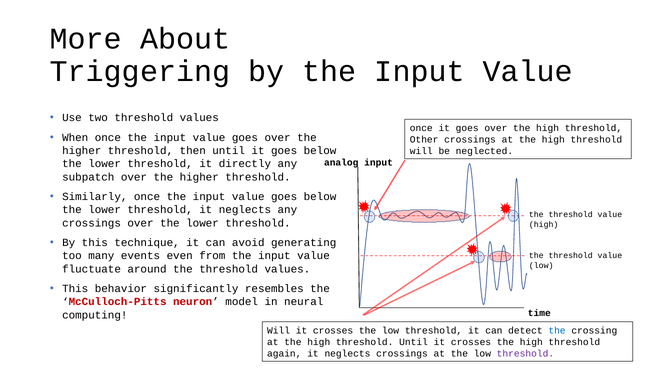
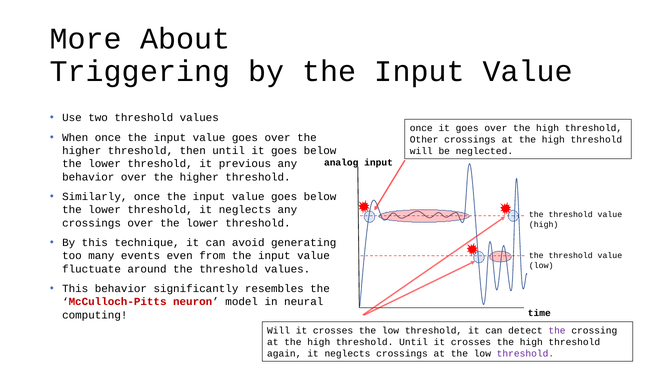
directly: directly -> previous
subpatch at (88, 177): subpatch -> behavior
the at (557, 331) colour: blue -> purple
